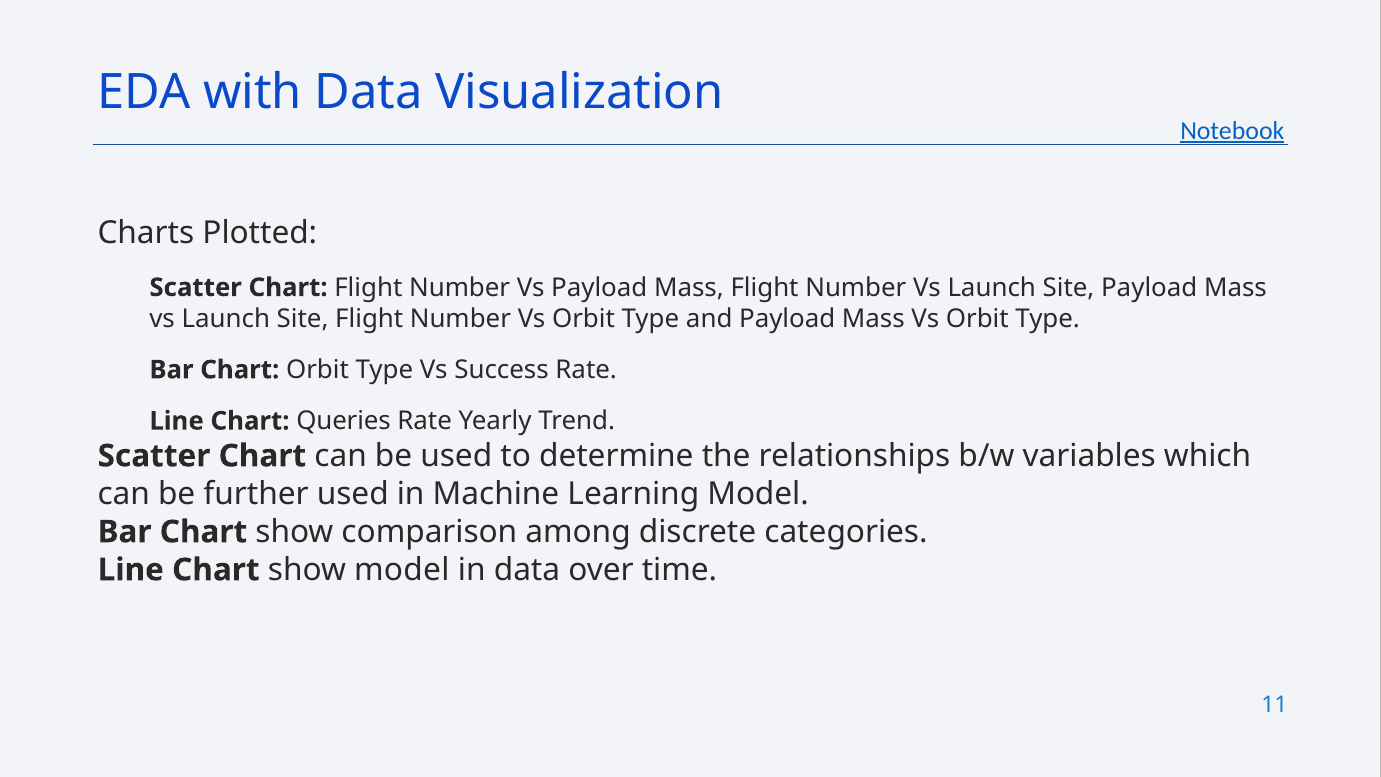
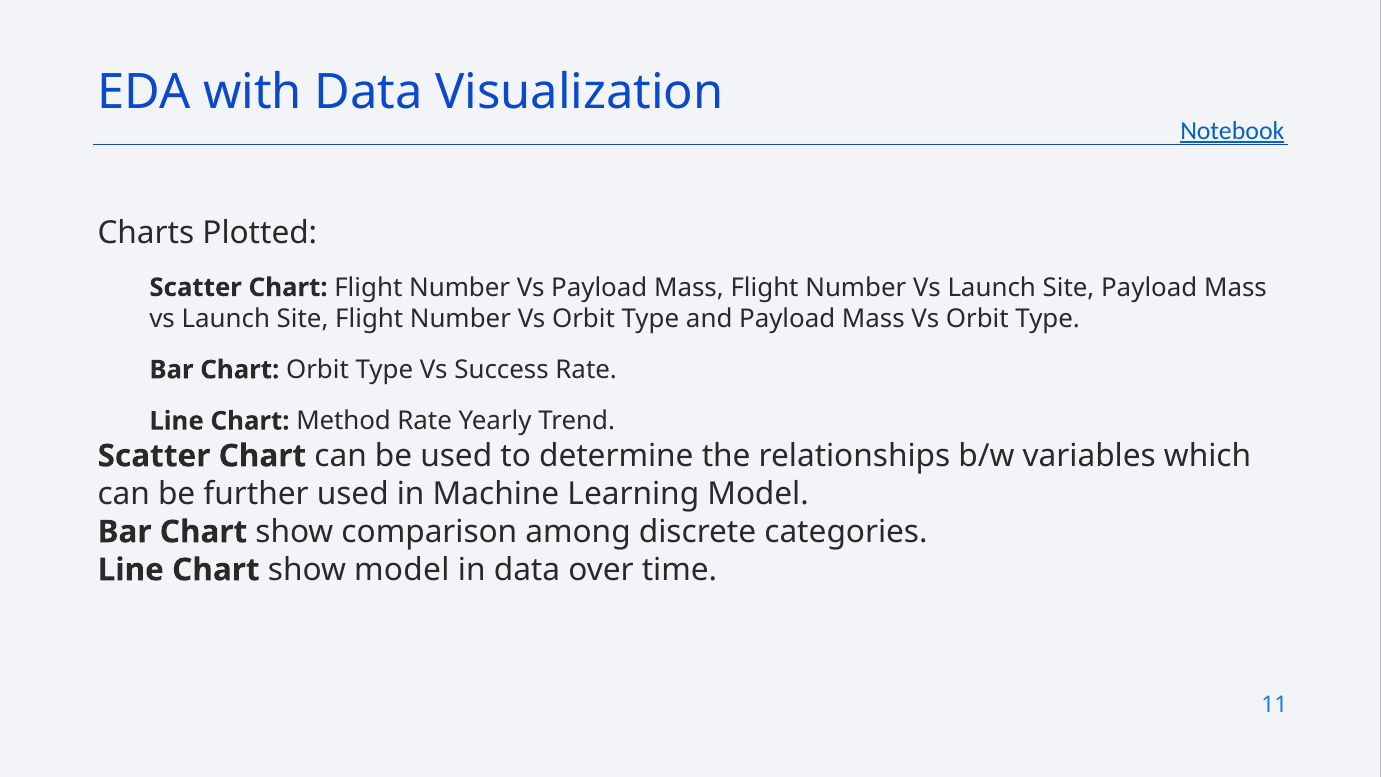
Queries: Queries -> Method
